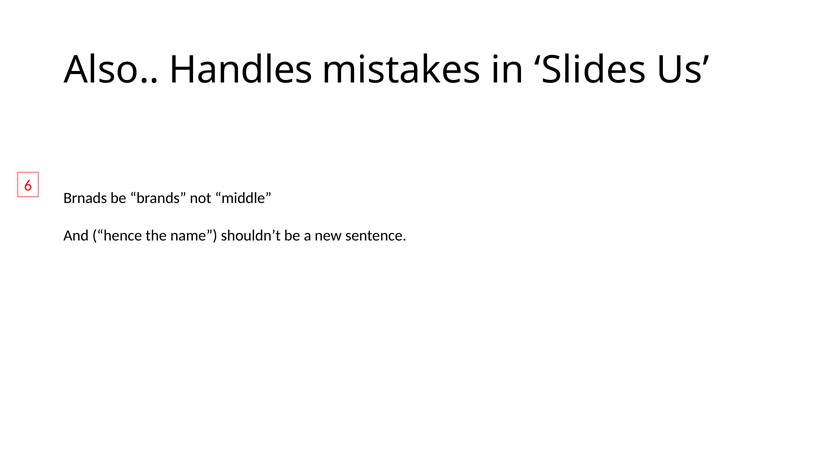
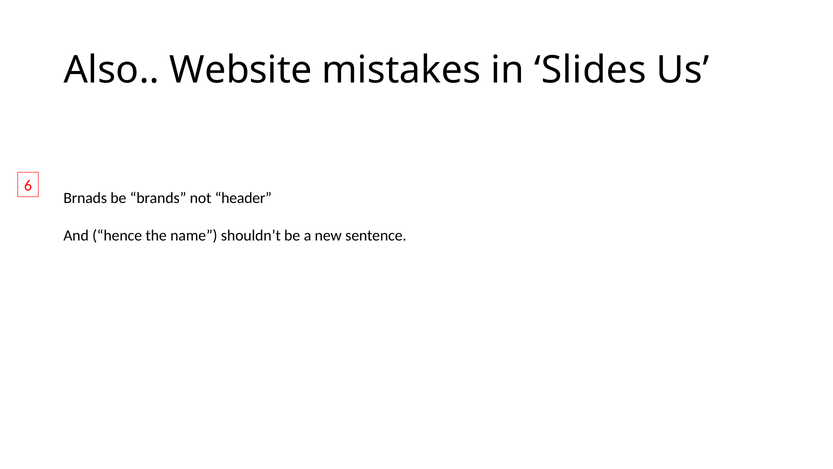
Handles: Handles -> Website
middle: middle -> header
